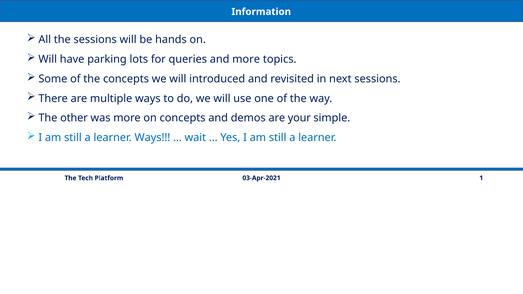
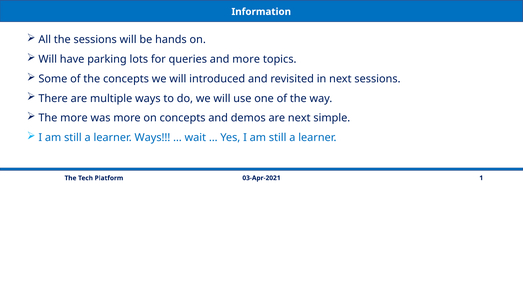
The other: other -> more
are your: your -> next
